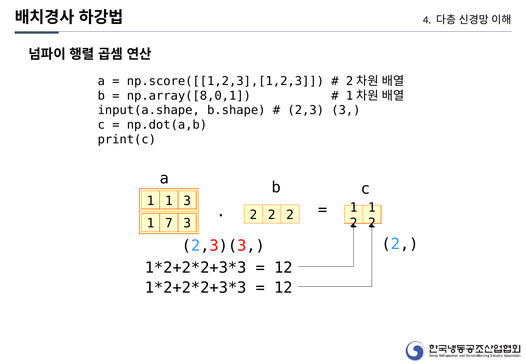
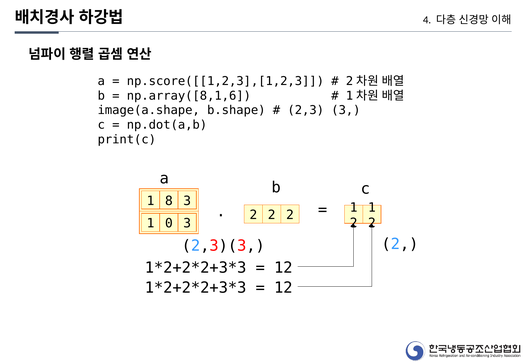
np.array([8,0,1: np.array([8,0,1 -> np.array([8,1,6
input(a.shape: input(a.shape -> image(a.shape
1 1: 1 -> 8
7: 7 -> 0
